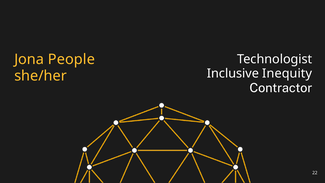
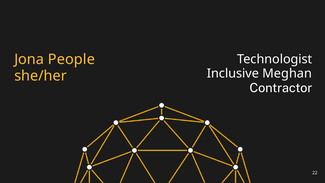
Inequity: Inequity -> Meghan
